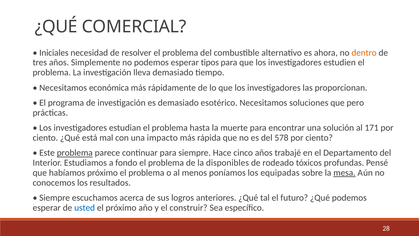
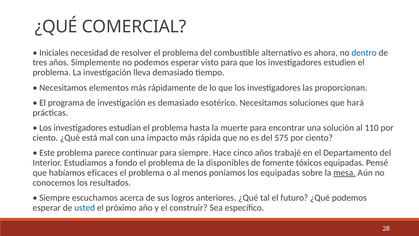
dentro colour: orange -> blue
tipos: tipos -> visto
económica: económica -> elementos
pero: pero -> hará
171: 171 -> 110
578: 578 -> 575
problema at (75, 153) underline: present -> none
rodeado: rodeado -> fomente
tóxicos profundas: profundas -> equipadas
habíamos próximo: próximo -> eficaces
